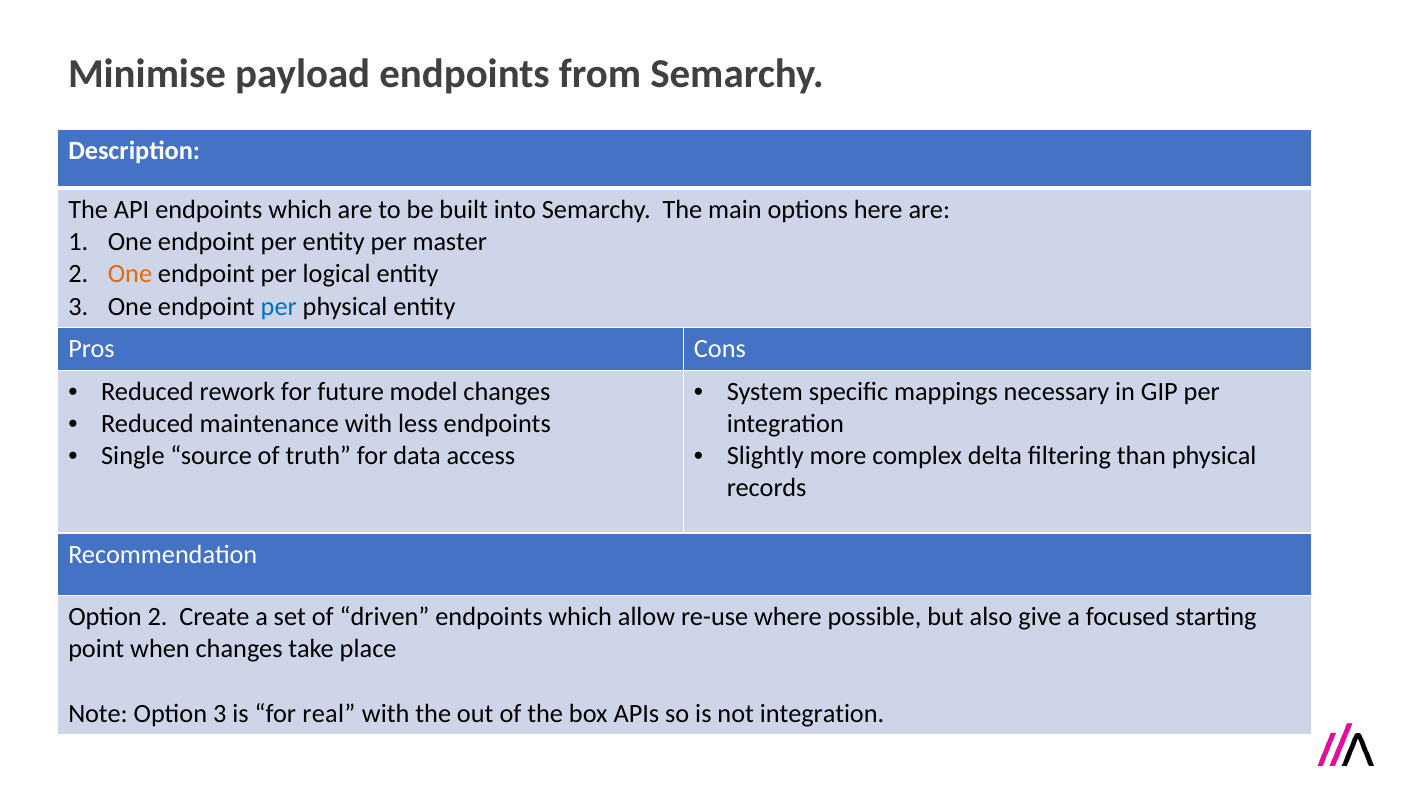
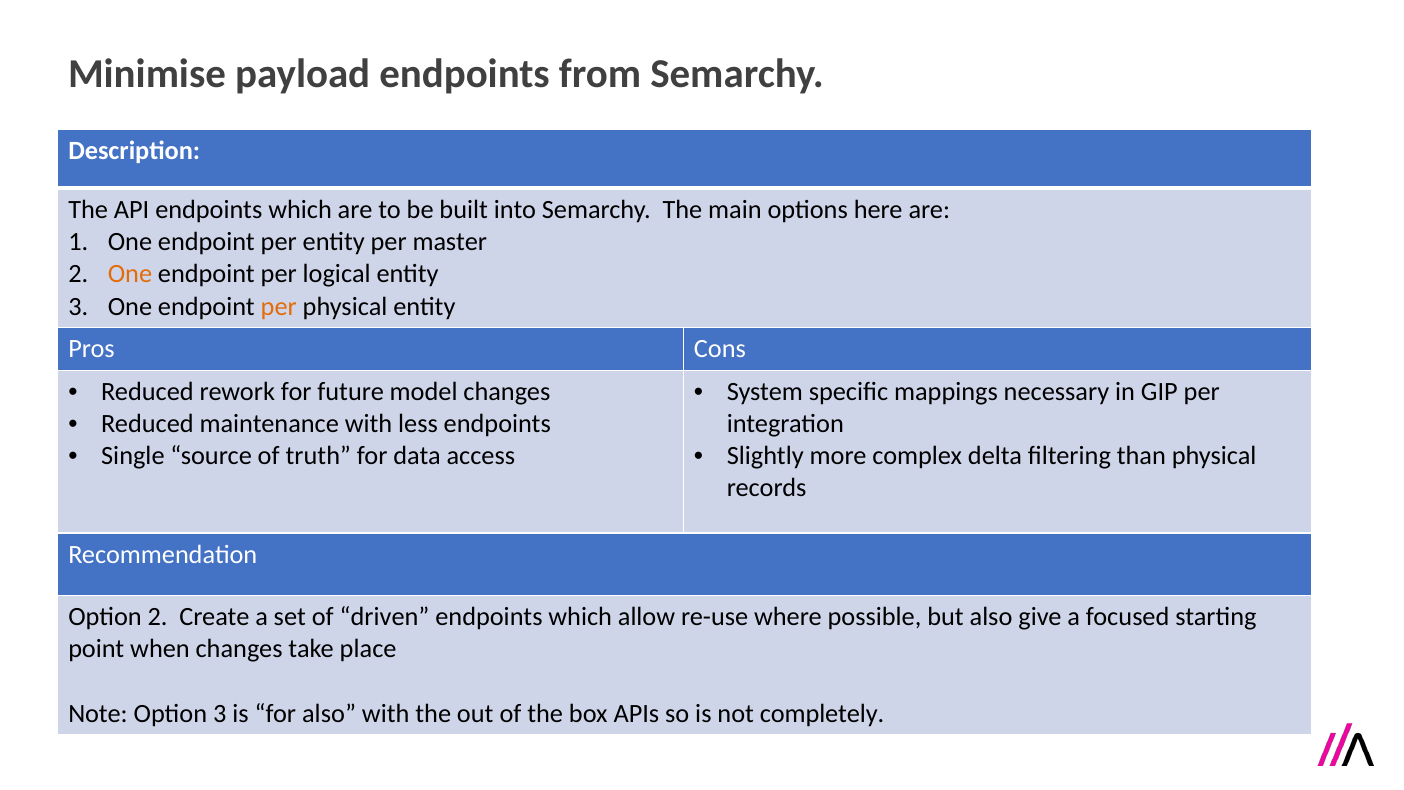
per at (279, 306) colour: blue -> orange
for real: real -> also
not integration: integration -> completely
